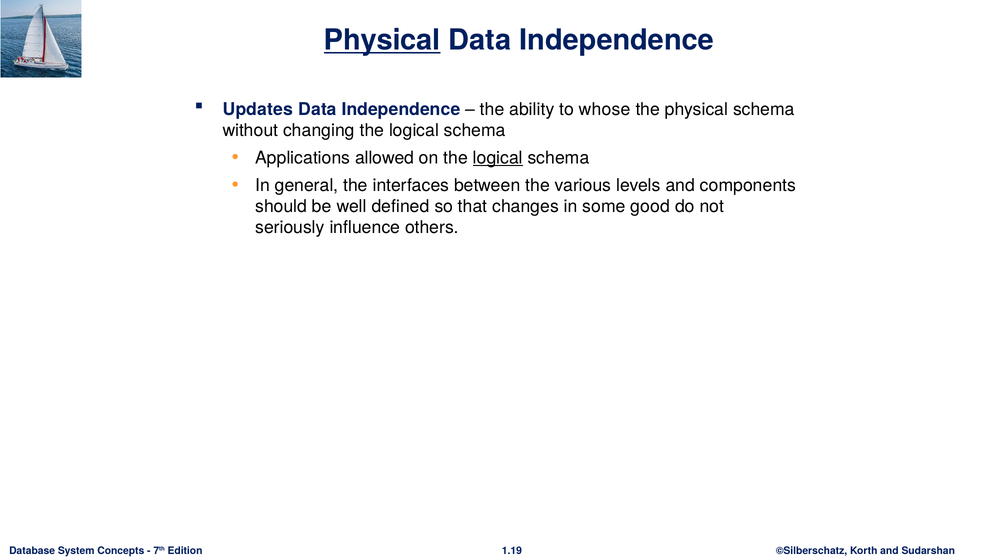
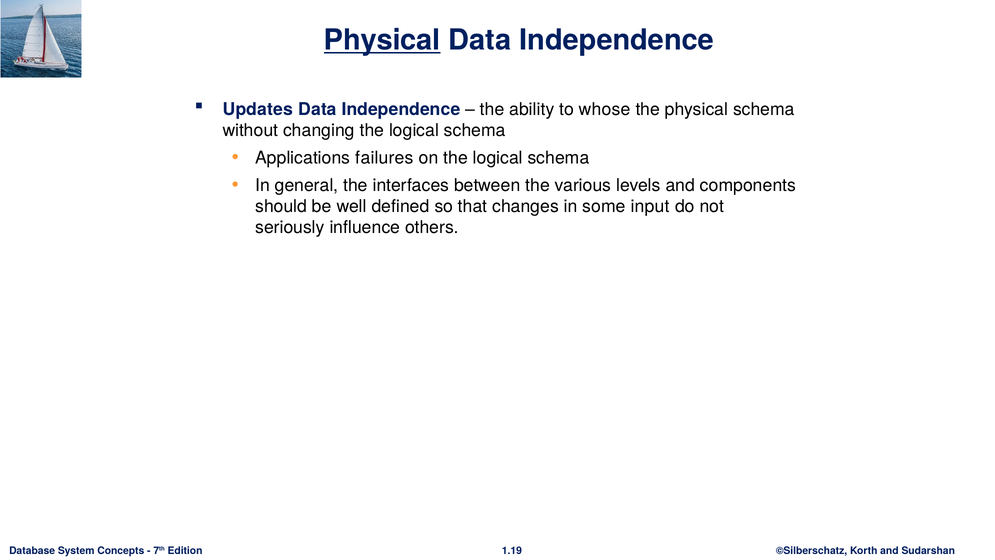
allowed: allowed -> failures
logical at (498, 158) underline: present -> none
good: good -> input
